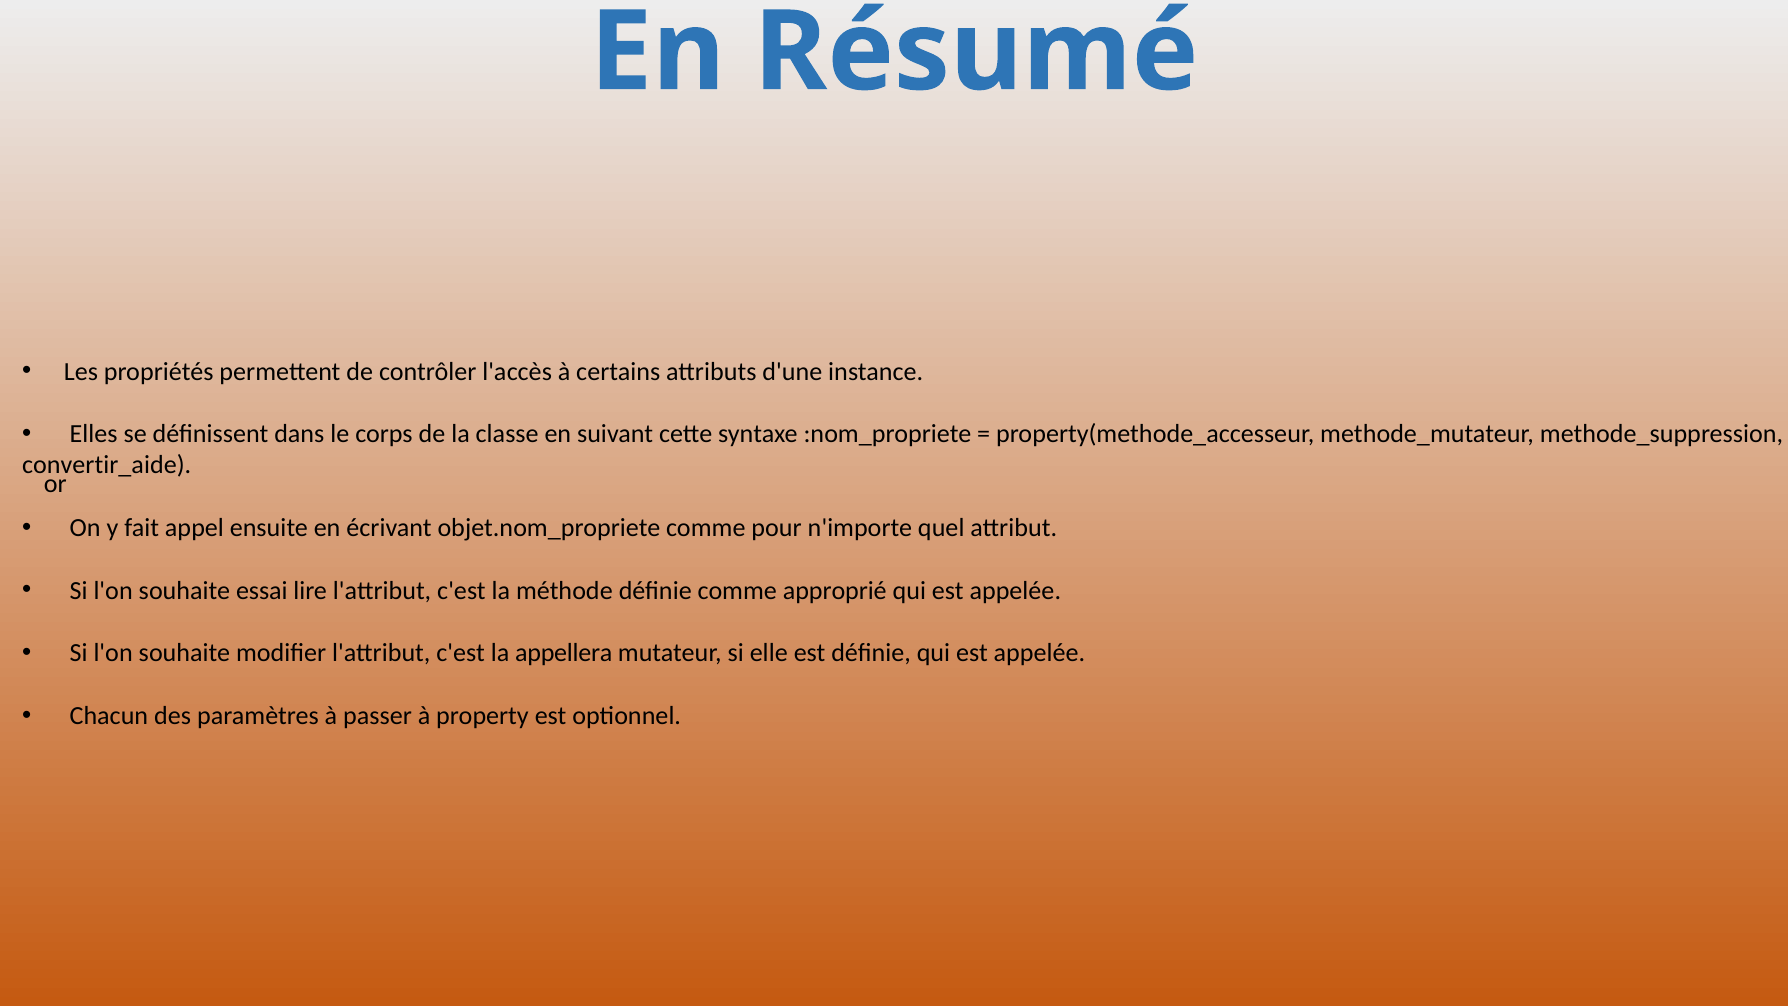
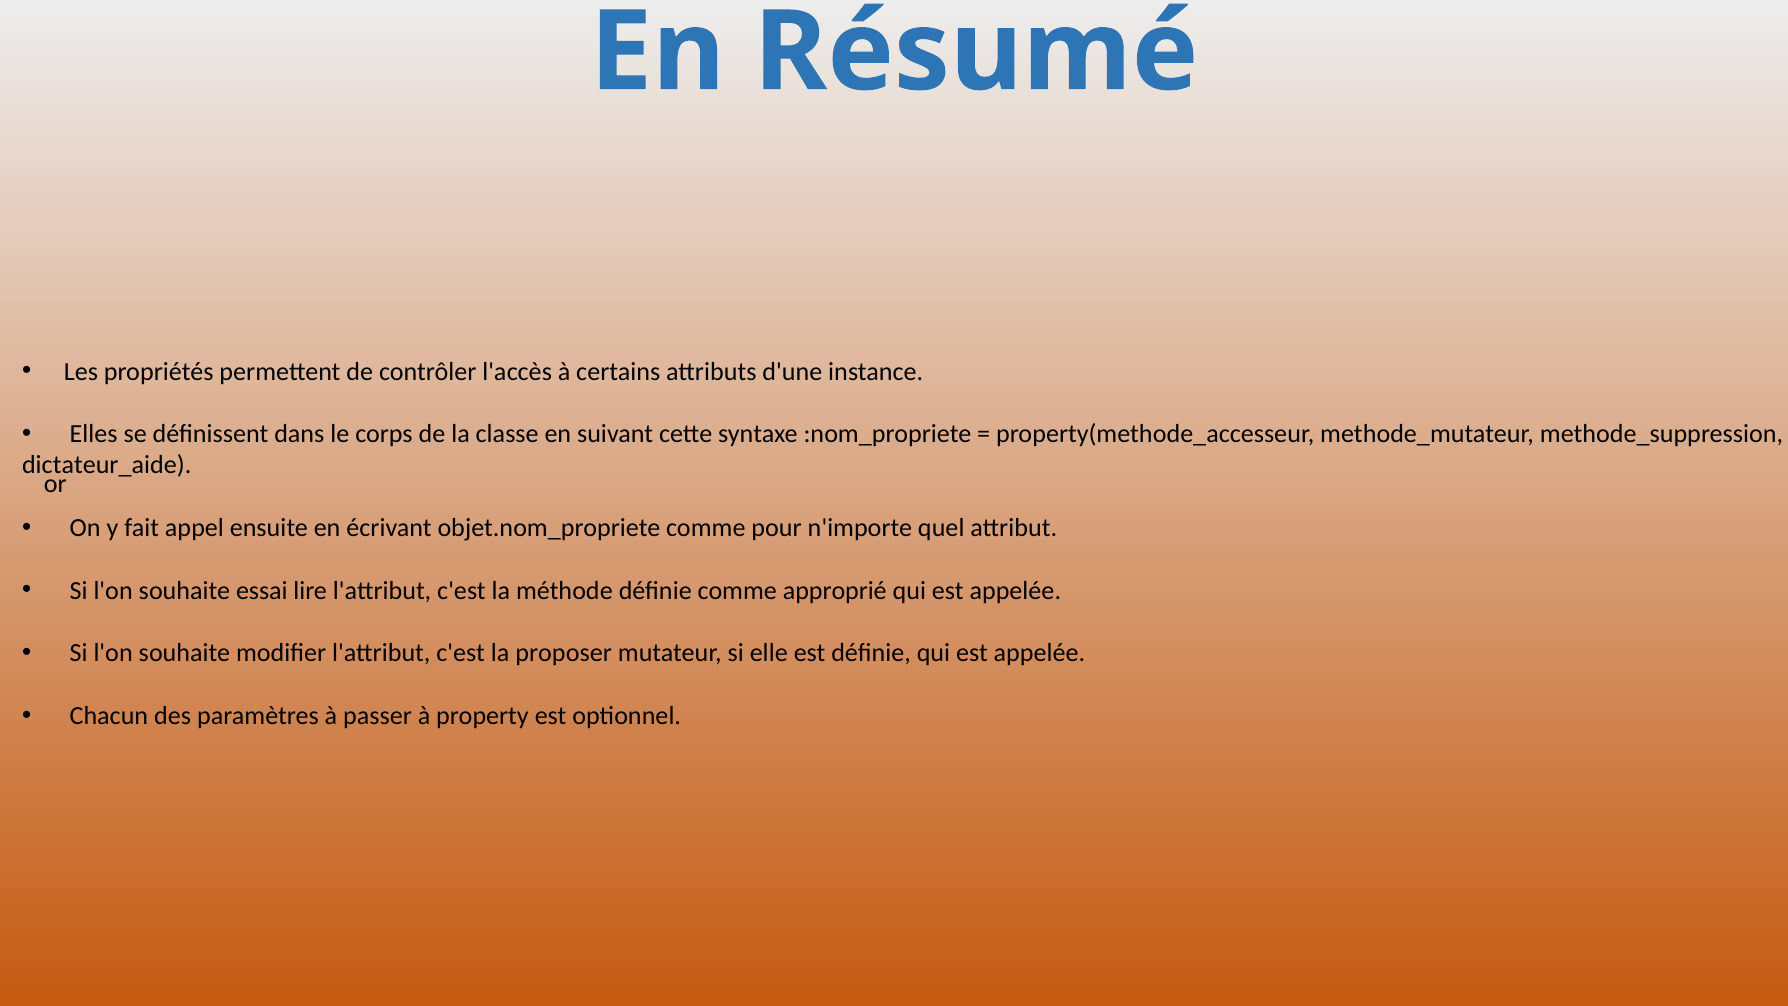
convertir_aide: convertir_aide -> dictateur_aide
appellera: appellera -> proposer
